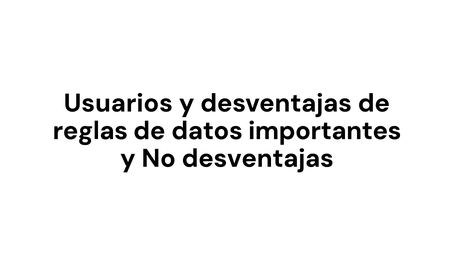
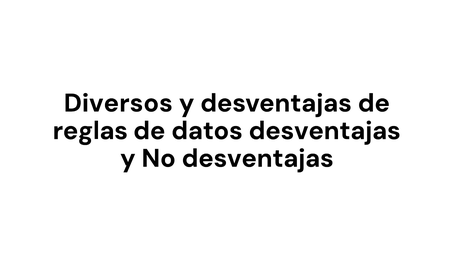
Usuarios: Usuarios -> Diversos
datos importantes: importantes -> desventajas
